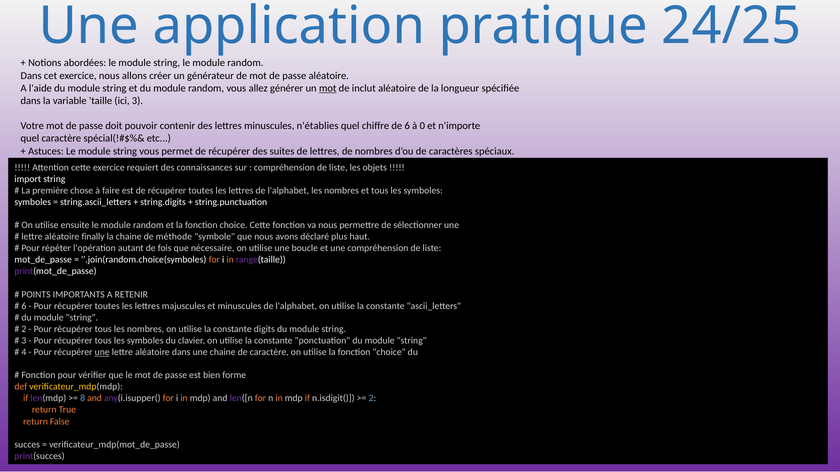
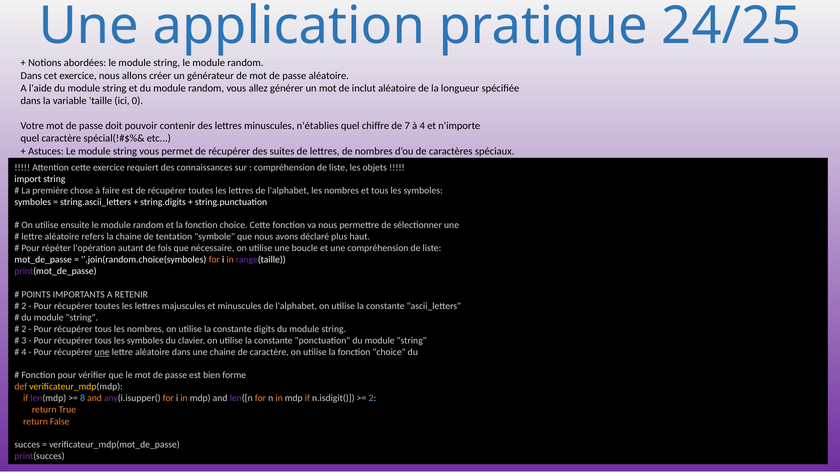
mot at (328, 88) underline: present -> none
ici 3: 3 -> 0
de 6: 6 -> 7
à 0: 0 -> 4
finally: finally -> refers
méthode: méthode -> tentation
6 at (24, 306): 6 -> 2
